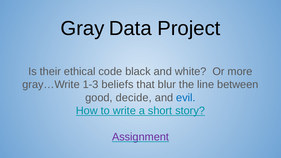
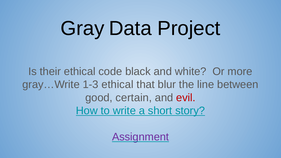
1-3 beliefs: beliefs -> ethical
decide: decide -> certain
evil colour: blue -> red
